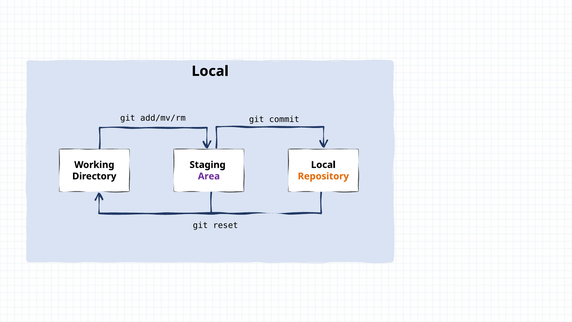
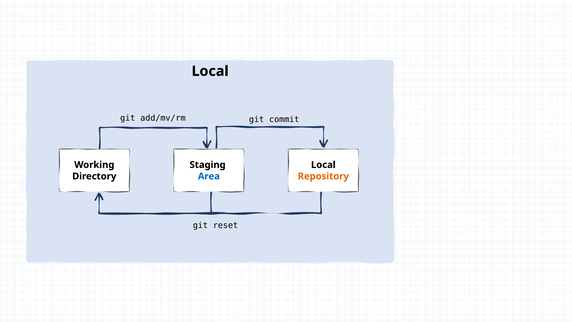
Area colour: purple -> blue
